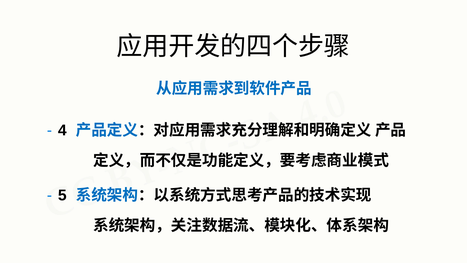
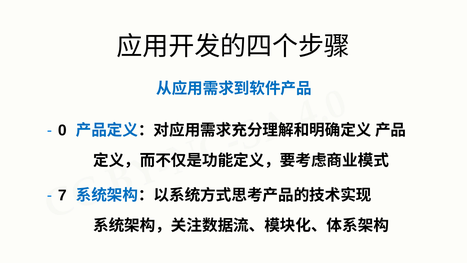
4: 4 -> 0
5: 5 -> 7
